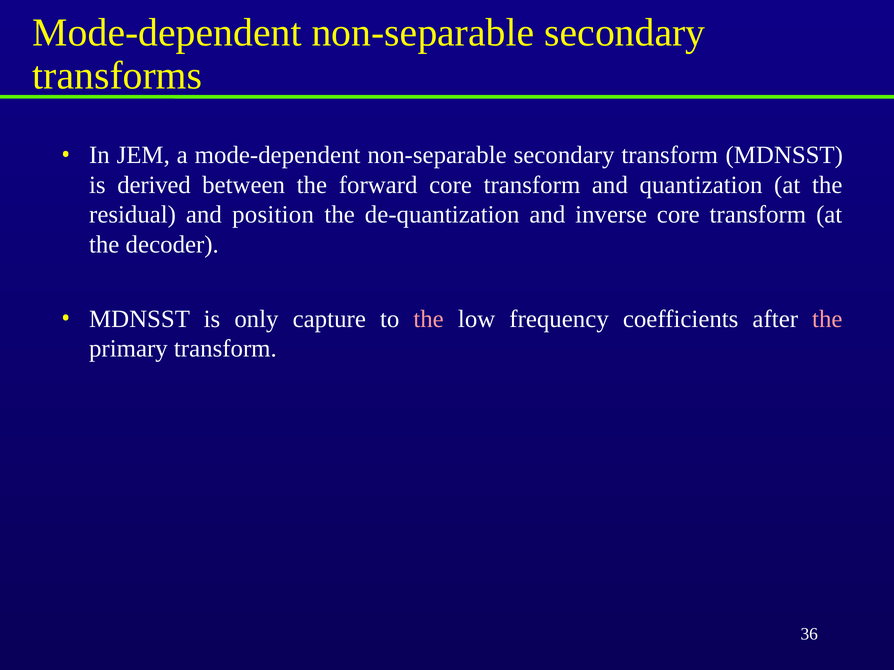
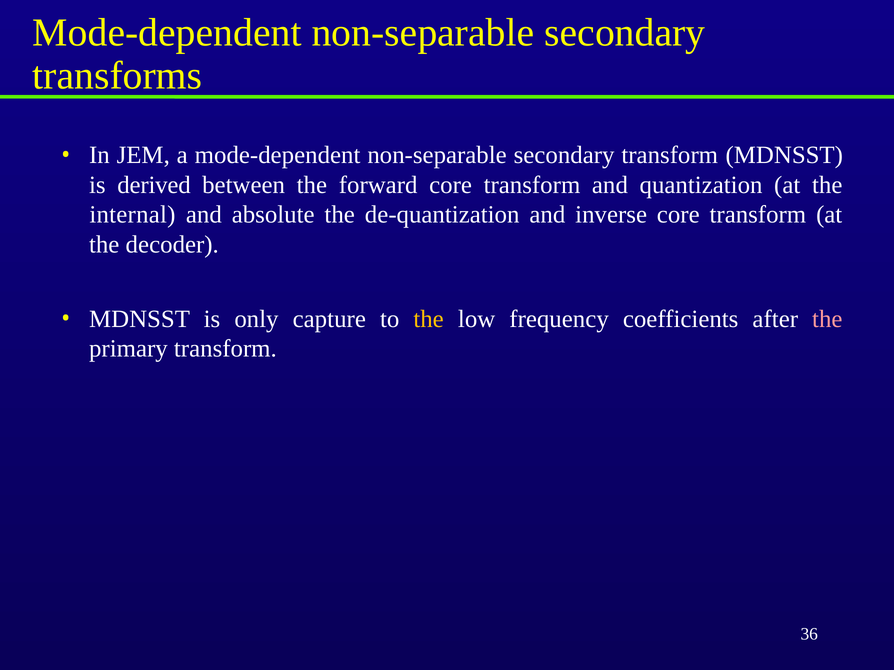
residual: residual -> internal
position: position -> absolute
the at (429, 319) colour: pink -> yellow
